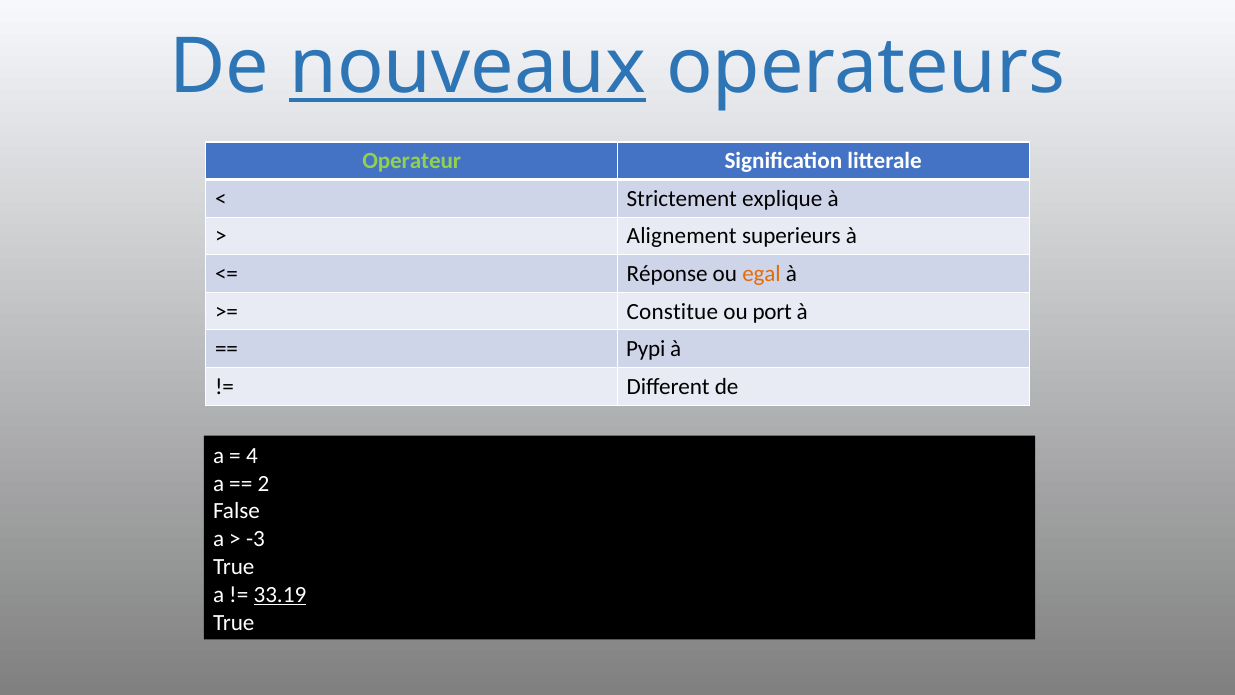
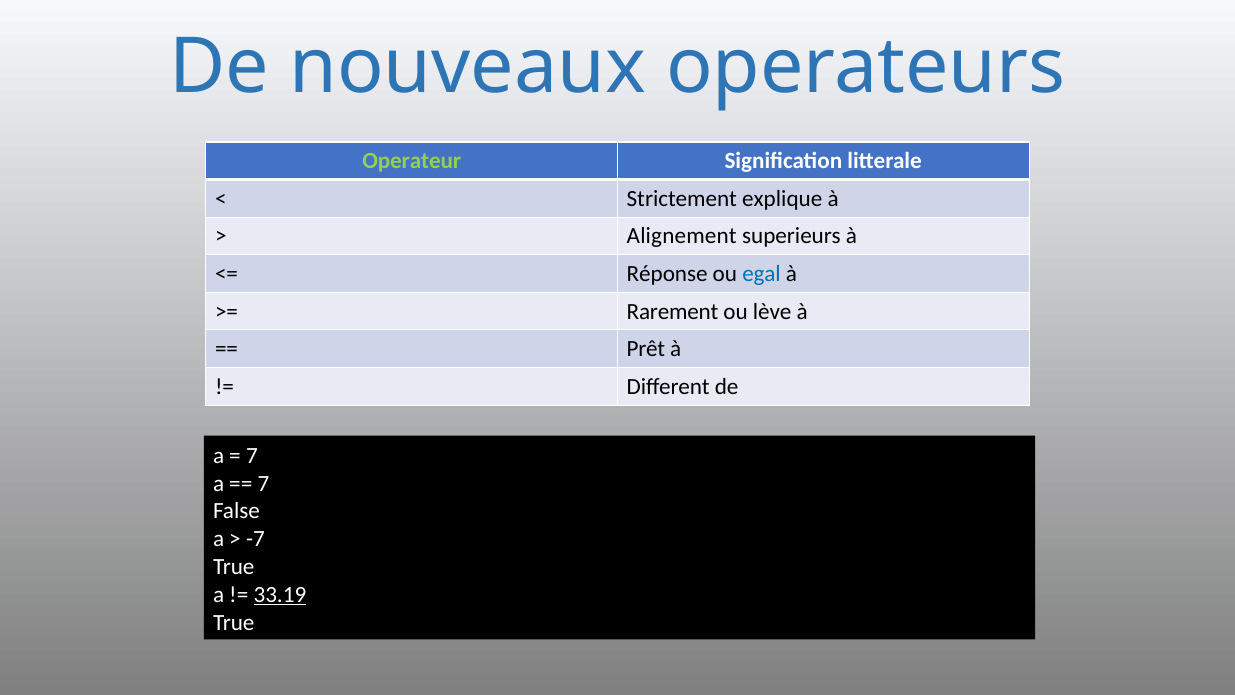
nouveaux underline: present -> none
egal colour: orange -> blue
Constitue: Constitue -> Rarement
port: port -> lève
Pypi: Pypi -> Prêt
4 at (252, 456): 4 -> 7
2 at (263, 483): 2 -> 7
-3: -3 -> -7
